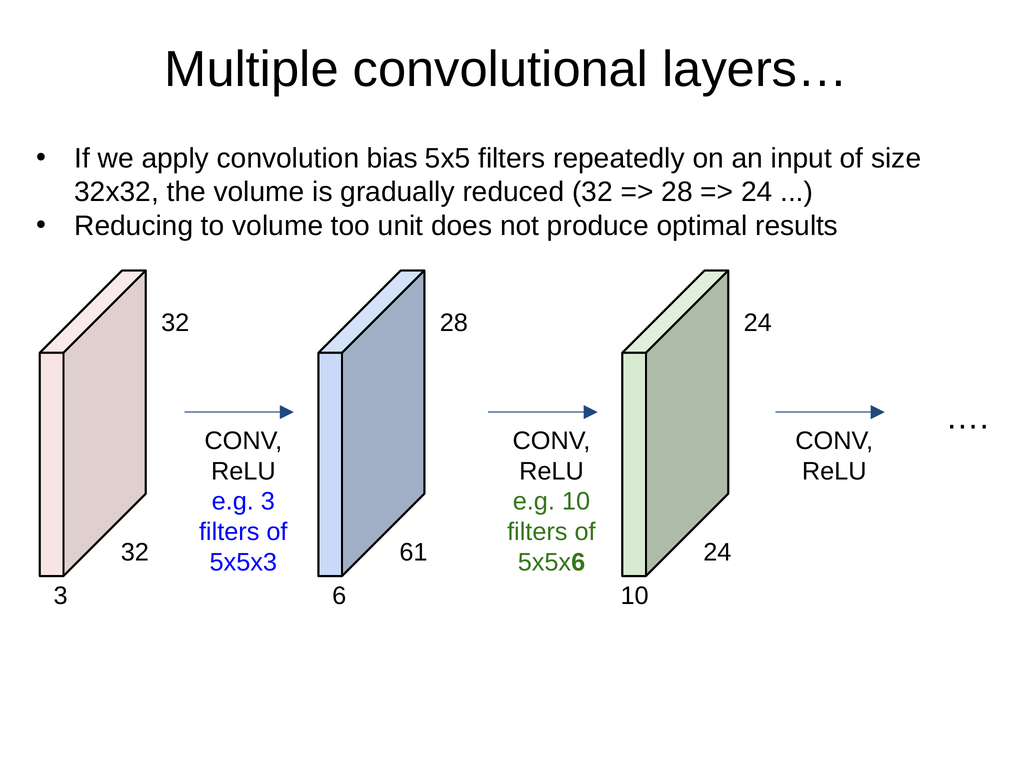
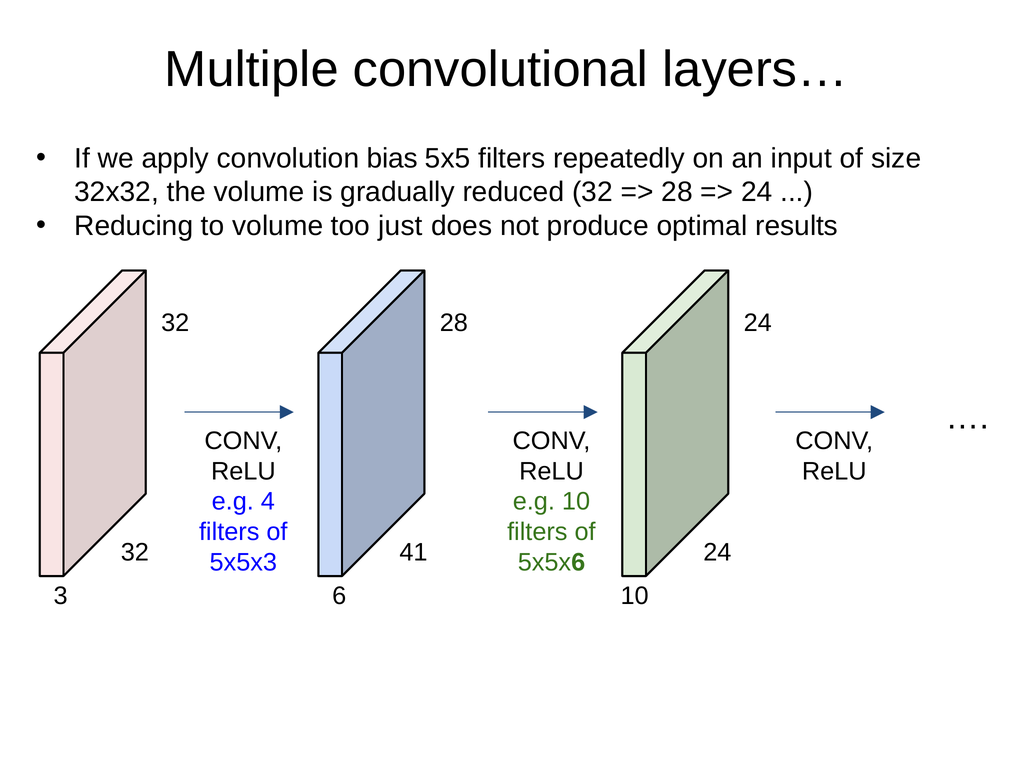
unit: unit -> just
e.g 3: 3 -> 4
61: 61 -> 41
